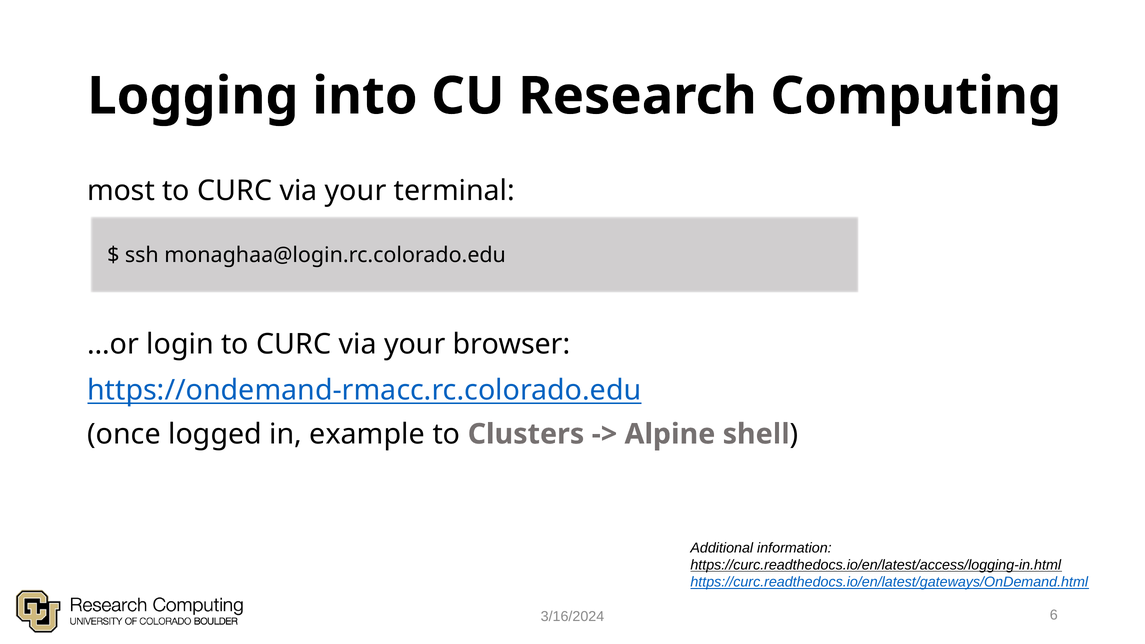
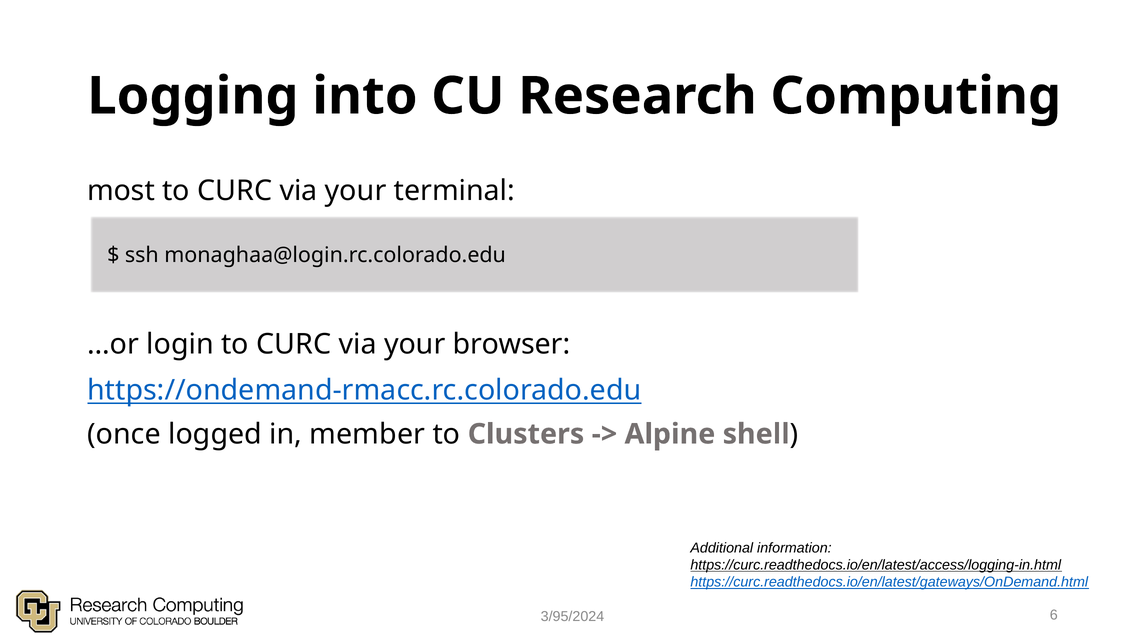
example: example -> member
3/16/2024: 3/16/2024 -> 3/95/2024
